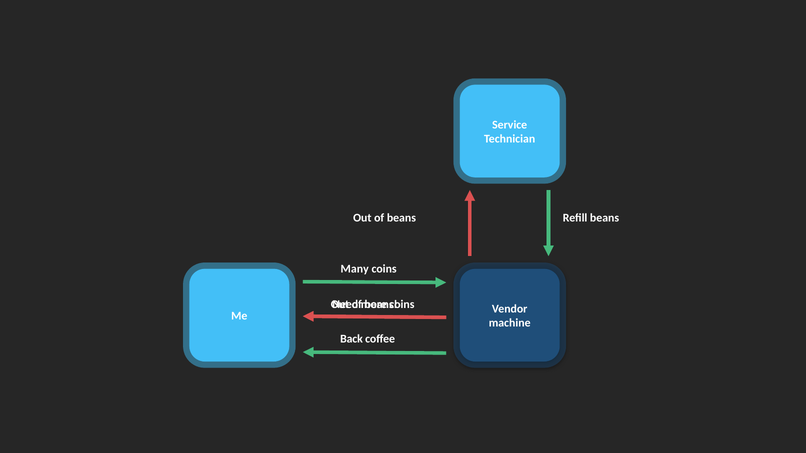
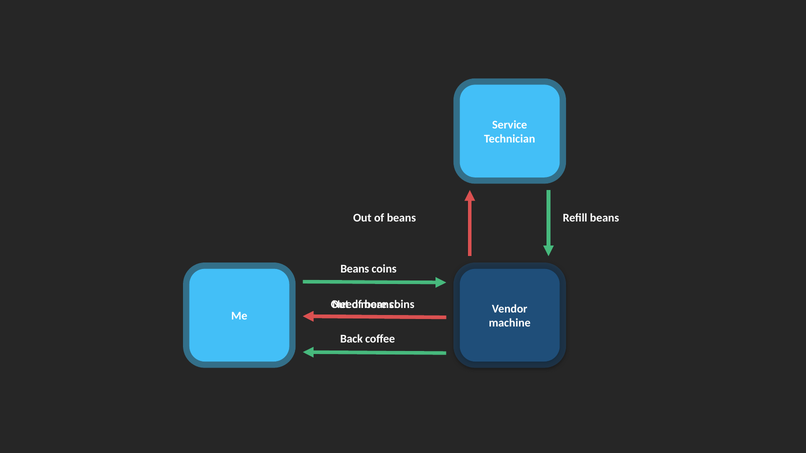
Many at (355, 269): Many -> Beans
